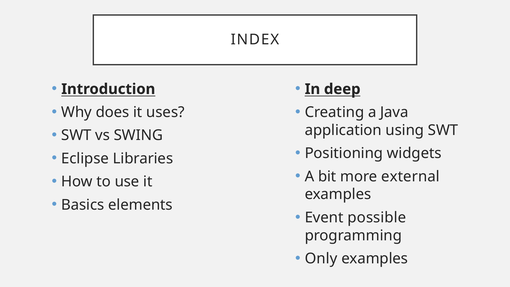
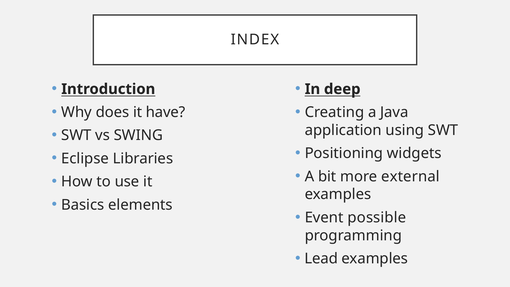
uses: uses -> have
Only: Only -> Lead
